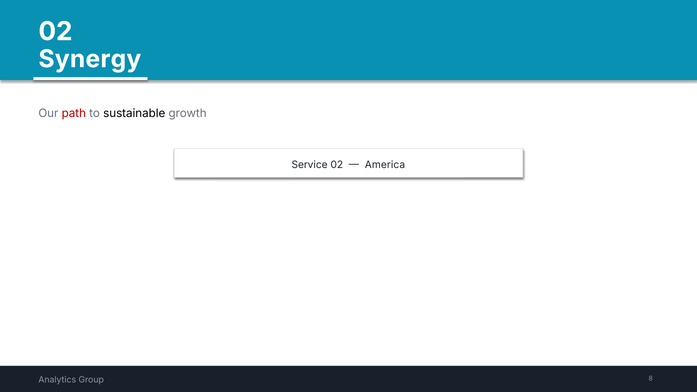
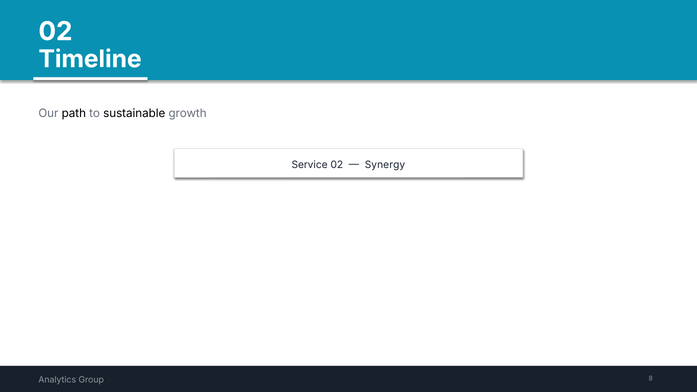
Synergy: Synergy -> Timeline
path colour: red -> black
America: America -> Synergy
